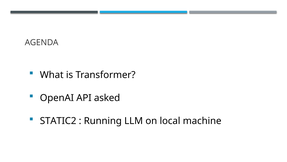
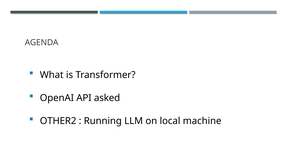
STATIC2: STATIC2 -> OTHER2
